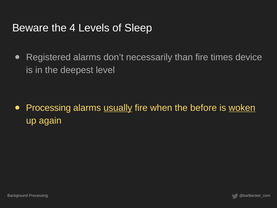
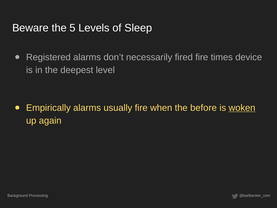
4: 4 -> 5
than: than -> fired
Processing at (48, 108): Processing -> Empirically
usually underline: present -> none
